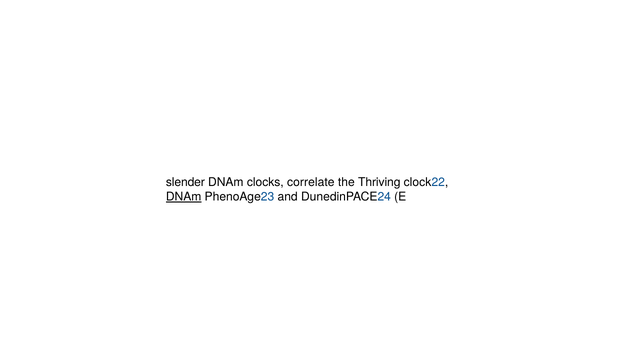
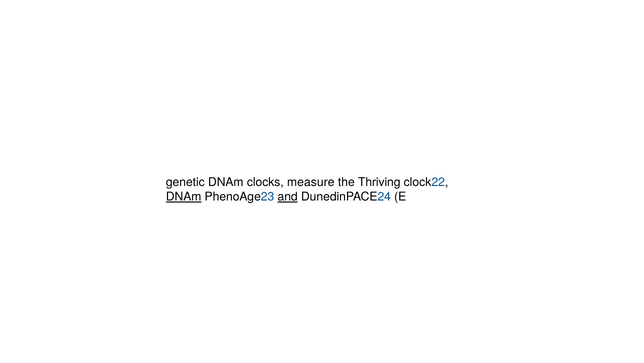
slender: slender -> genetic
correlate: correlate -> measure
and underline: none -> present
